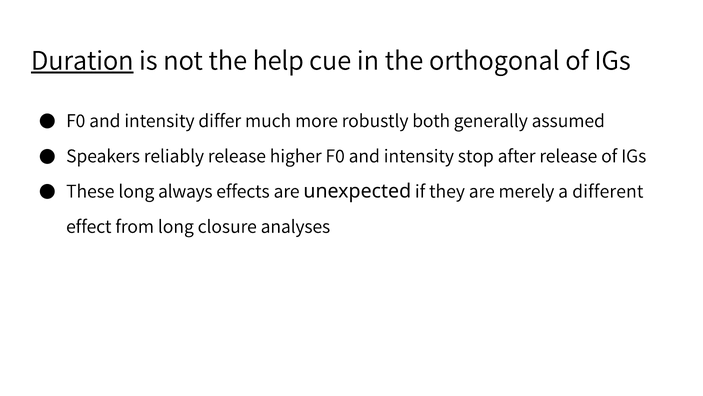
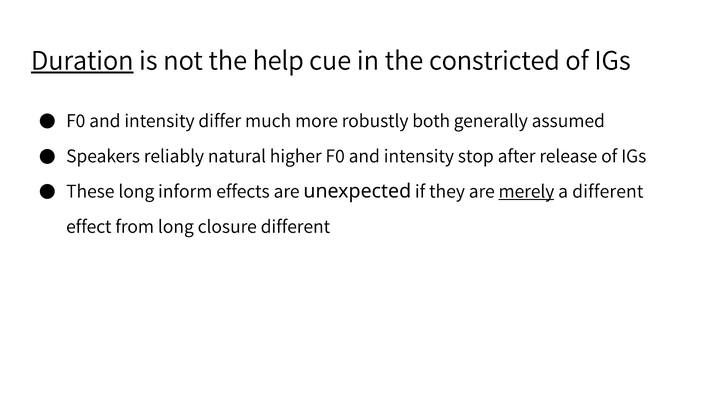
orthogonal: orthogonal -> constricted
reliably release: release -> natural
always: always -> inform
merely underline: none -> present
closure analyses: analyses -> different
